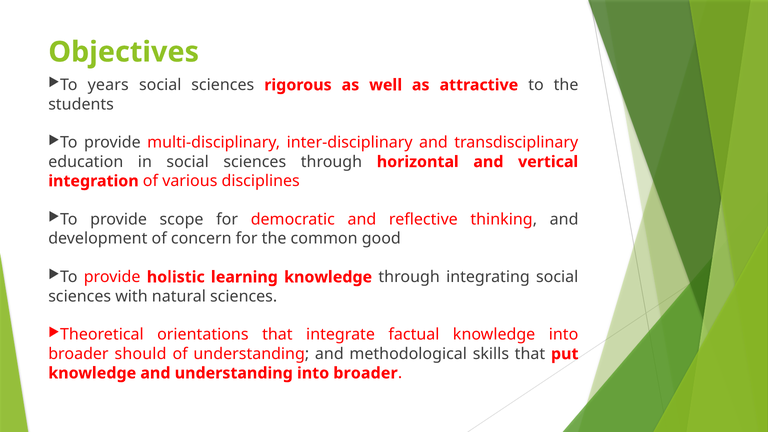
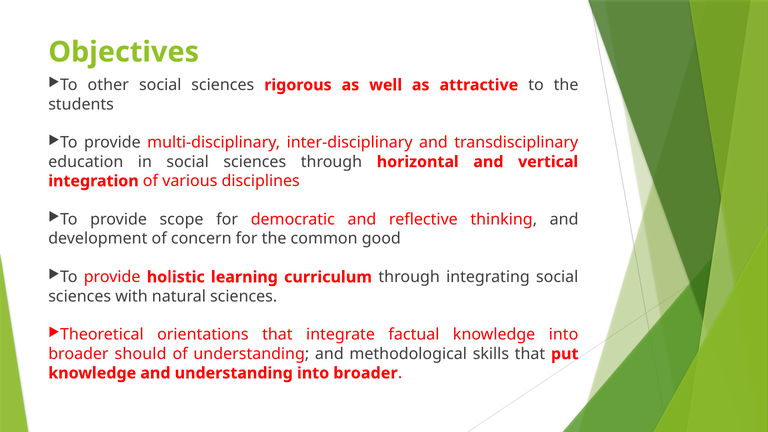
years: years -> other
learning knowledge: knowledge -> curriculum
